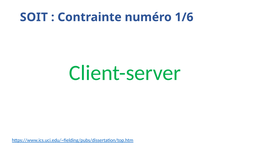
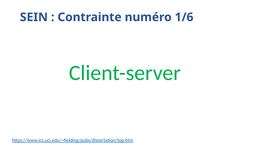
SOIT: SOIT -> SEIN
